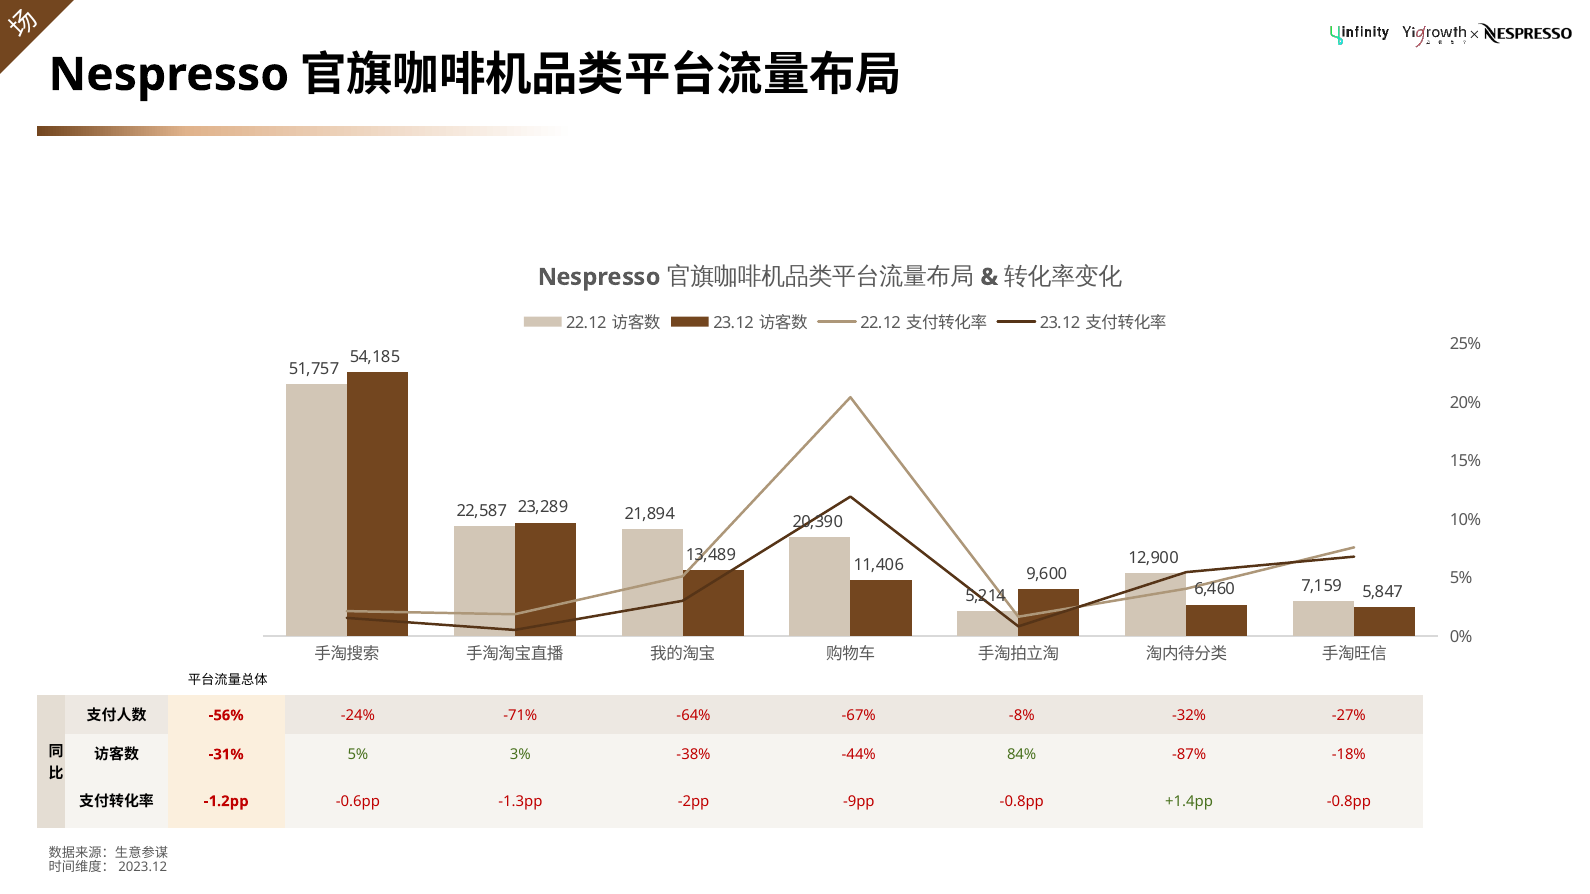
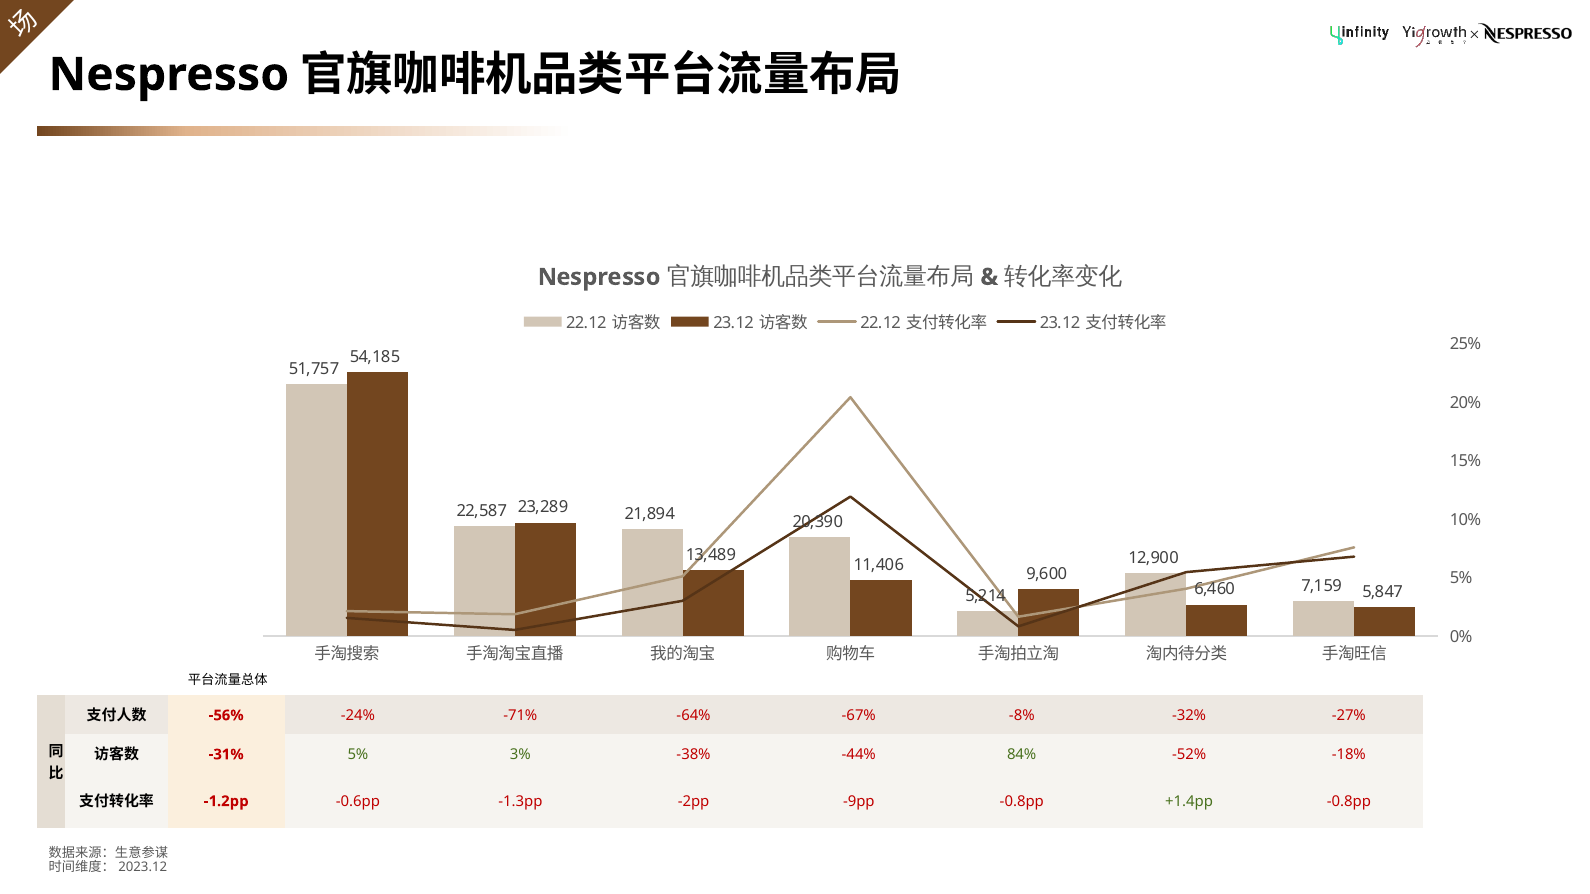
-87%: -87% -> -52%
